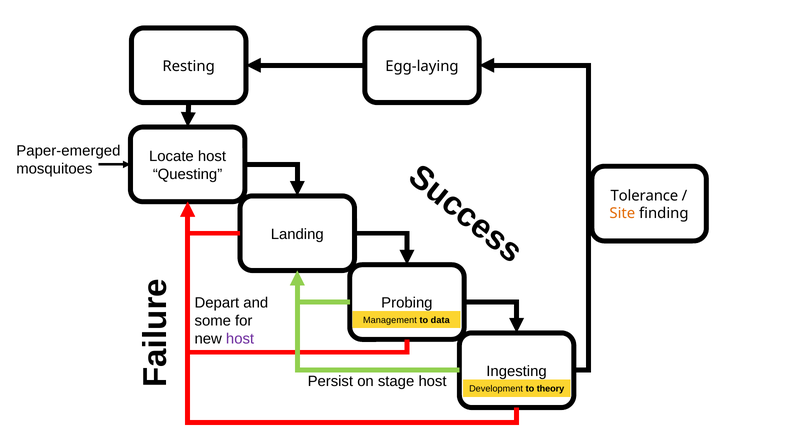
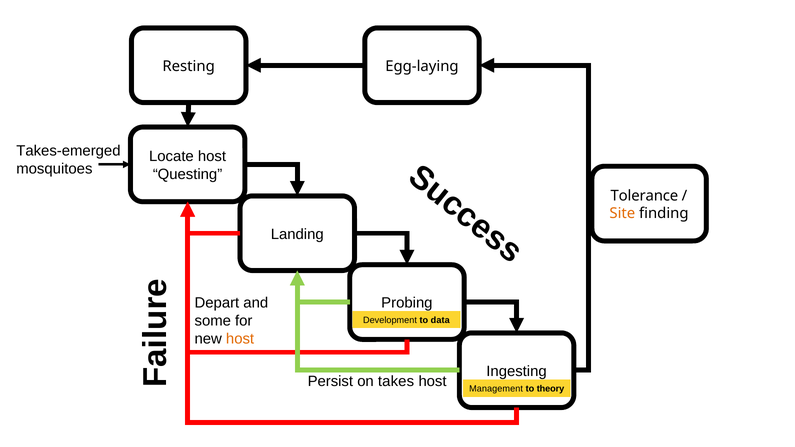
Paper-emerged: Paper-emerged -> Takes-emerged
Management: Management -> Development
host at (240, 339) colour: purple -> orange
stage: stage -> takes
Development: Development -> Management
